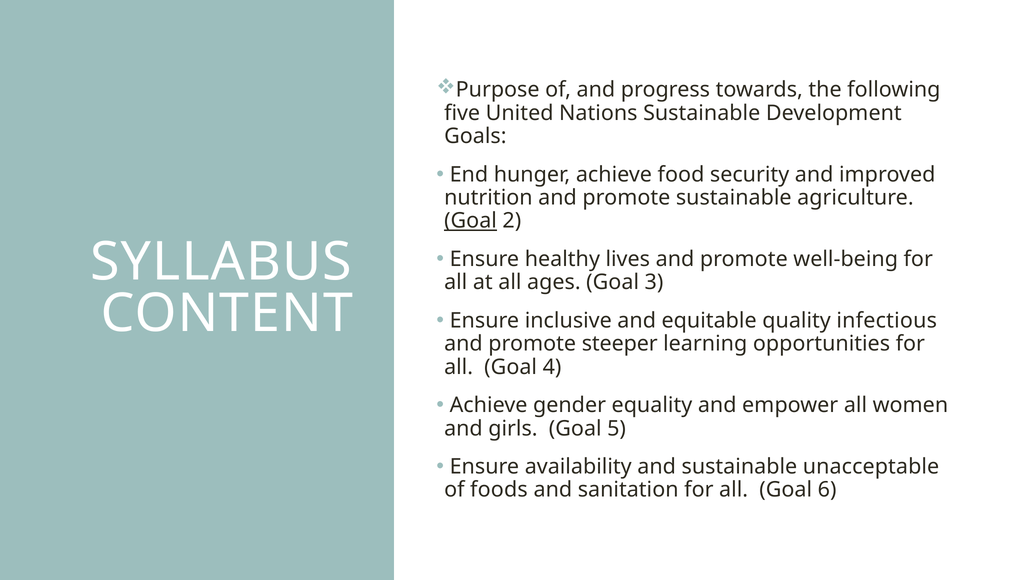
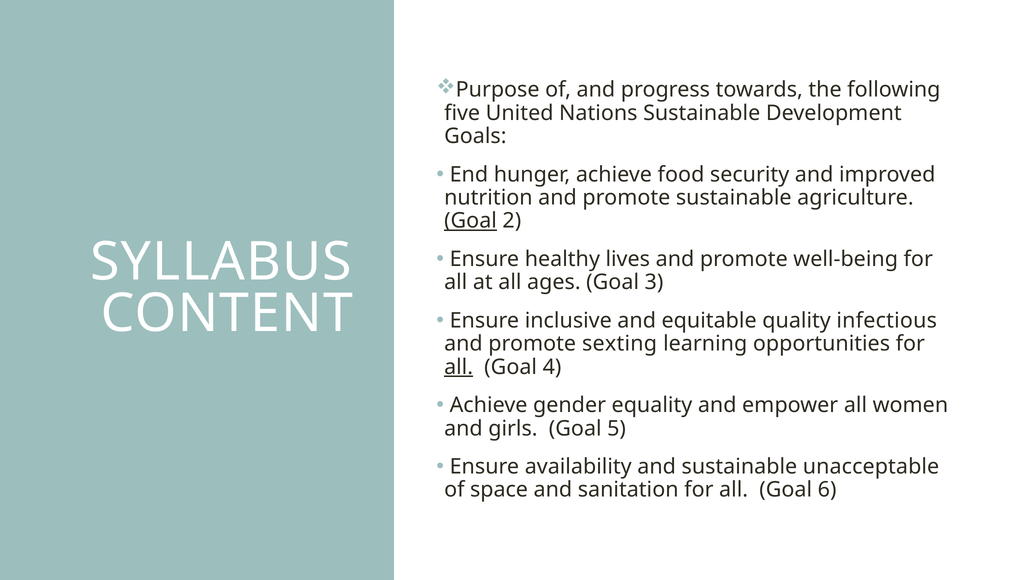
steeper: steeper -> sexting
all at (459, 367) underline: none -> present
foods: foods -> space
